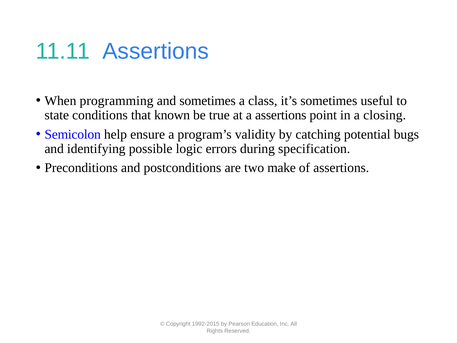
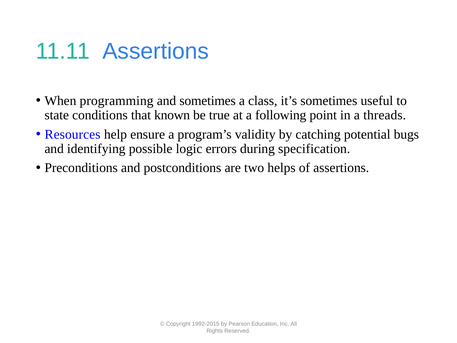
a assertions: assertions -> following
closing: closing -> threads
Semicolon: Semicolon -> Resources
make: make -> helps
